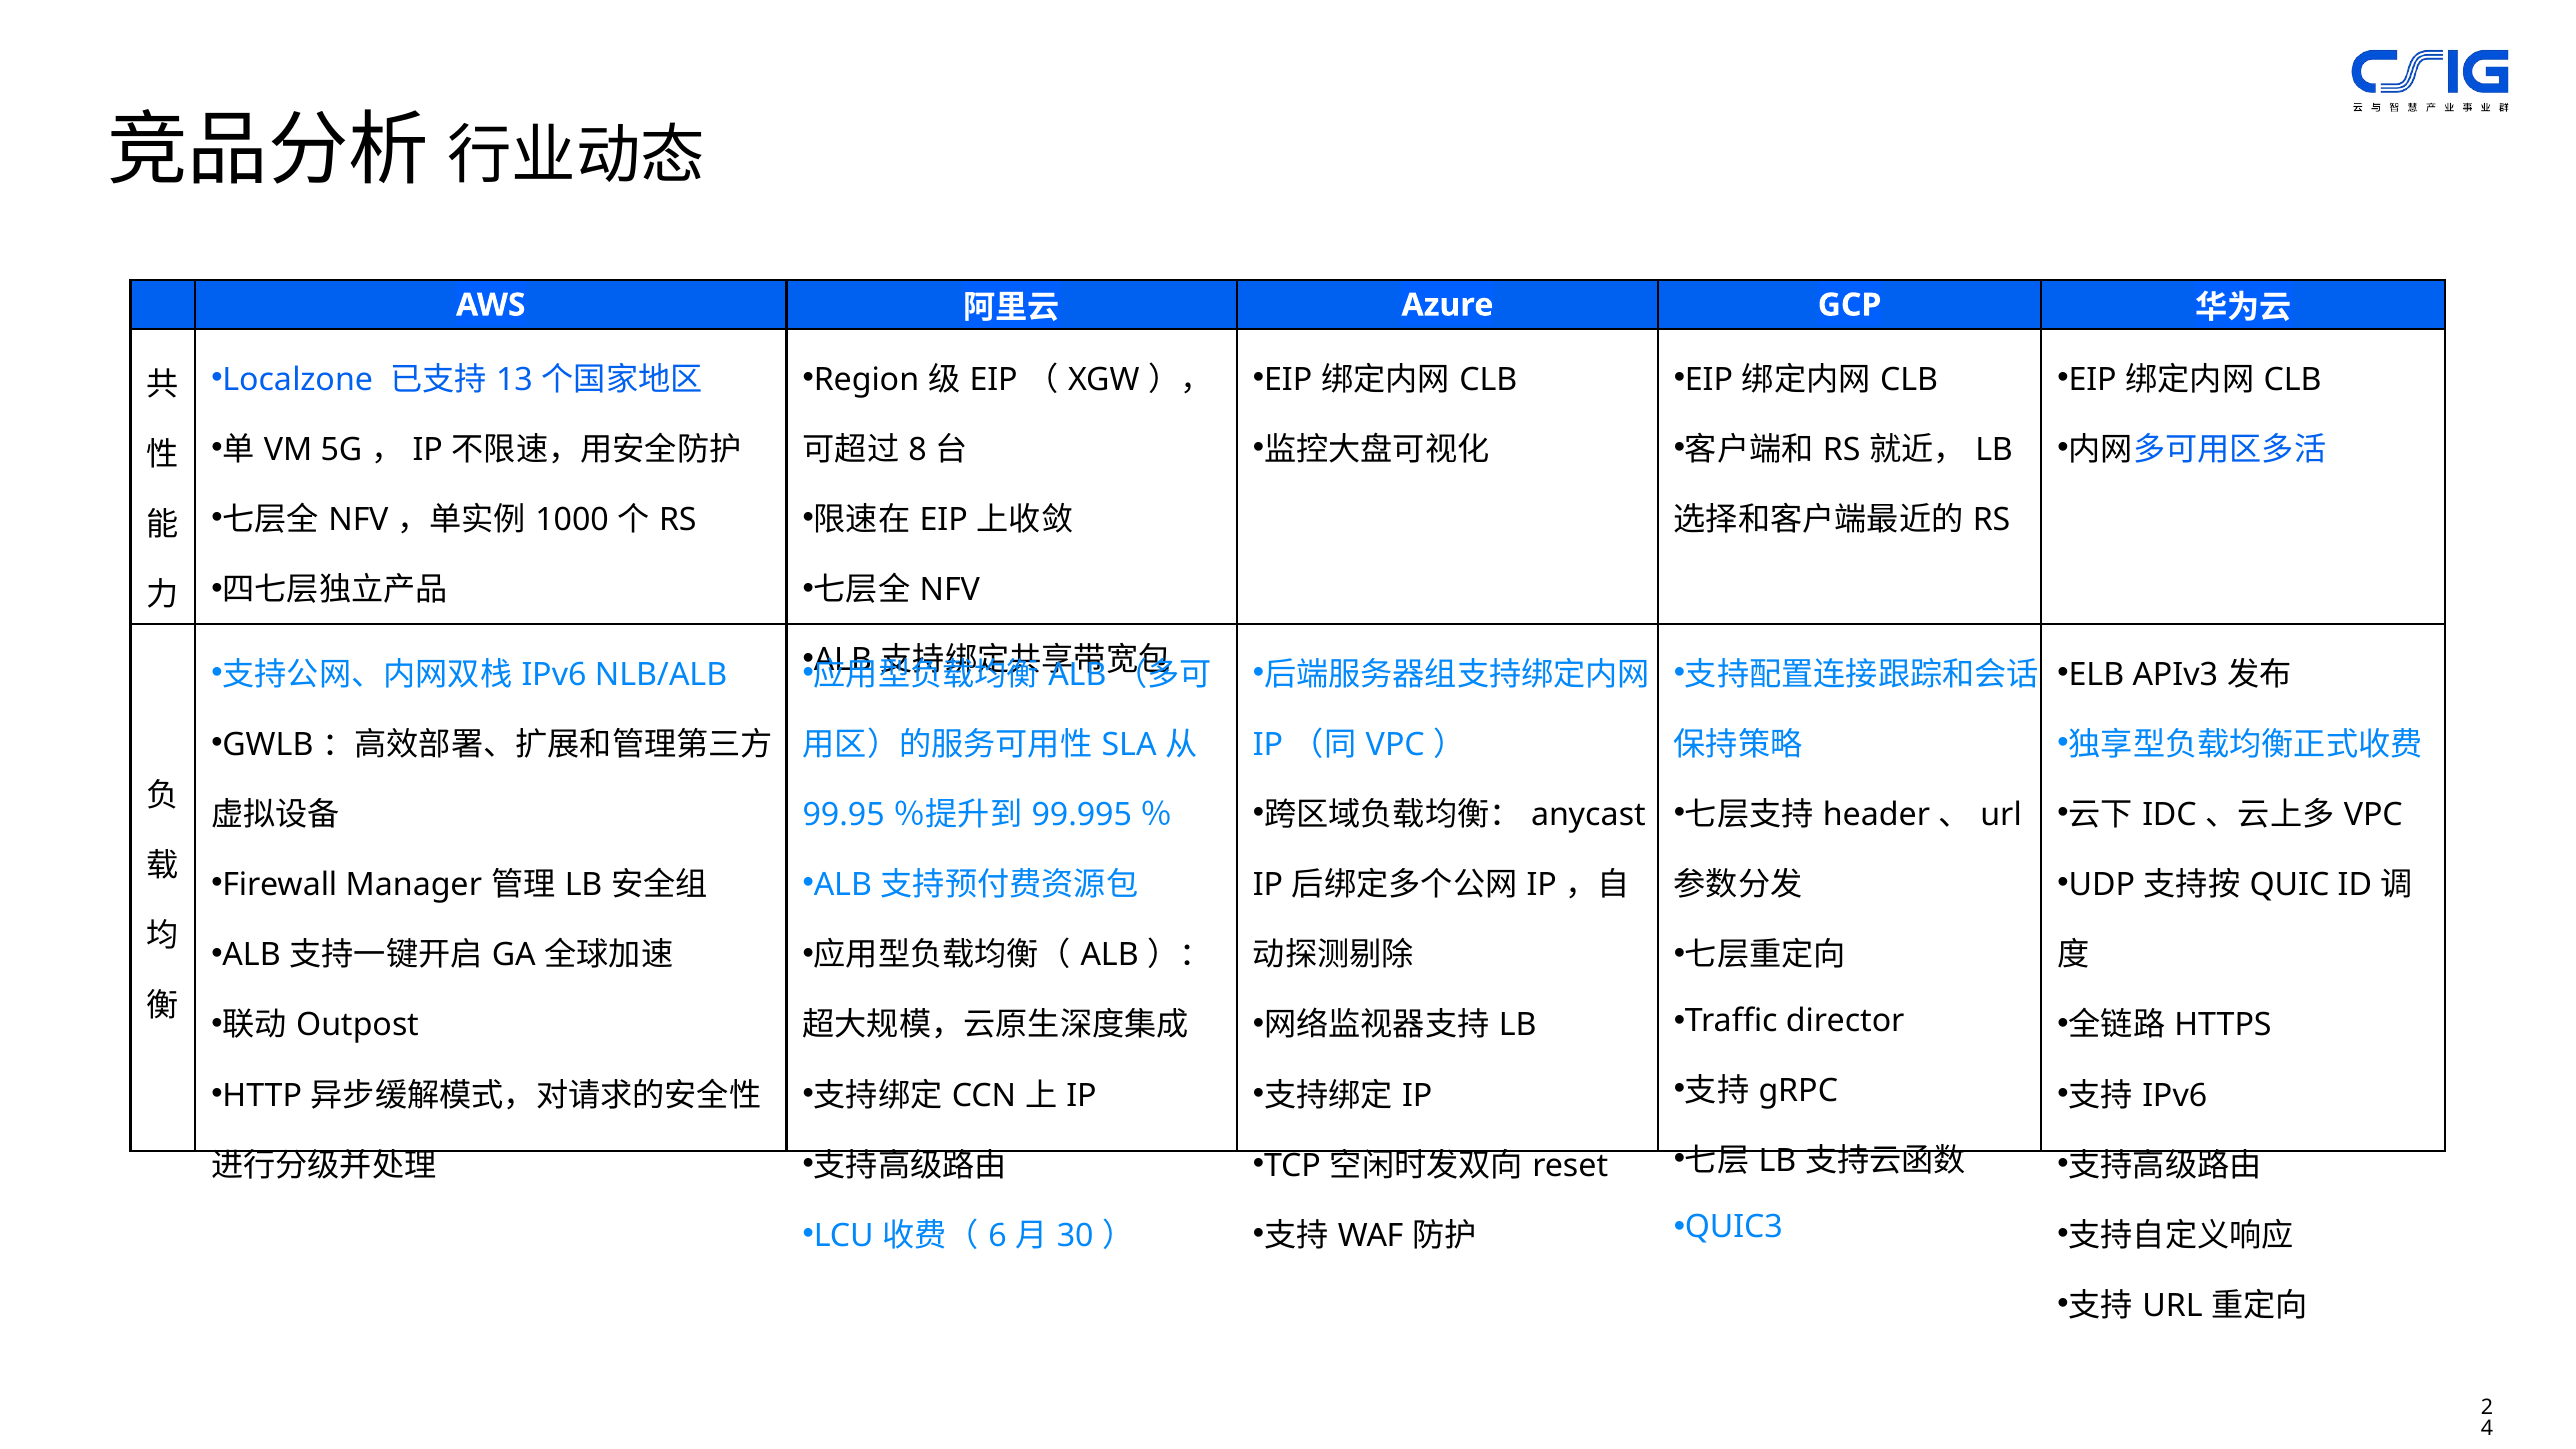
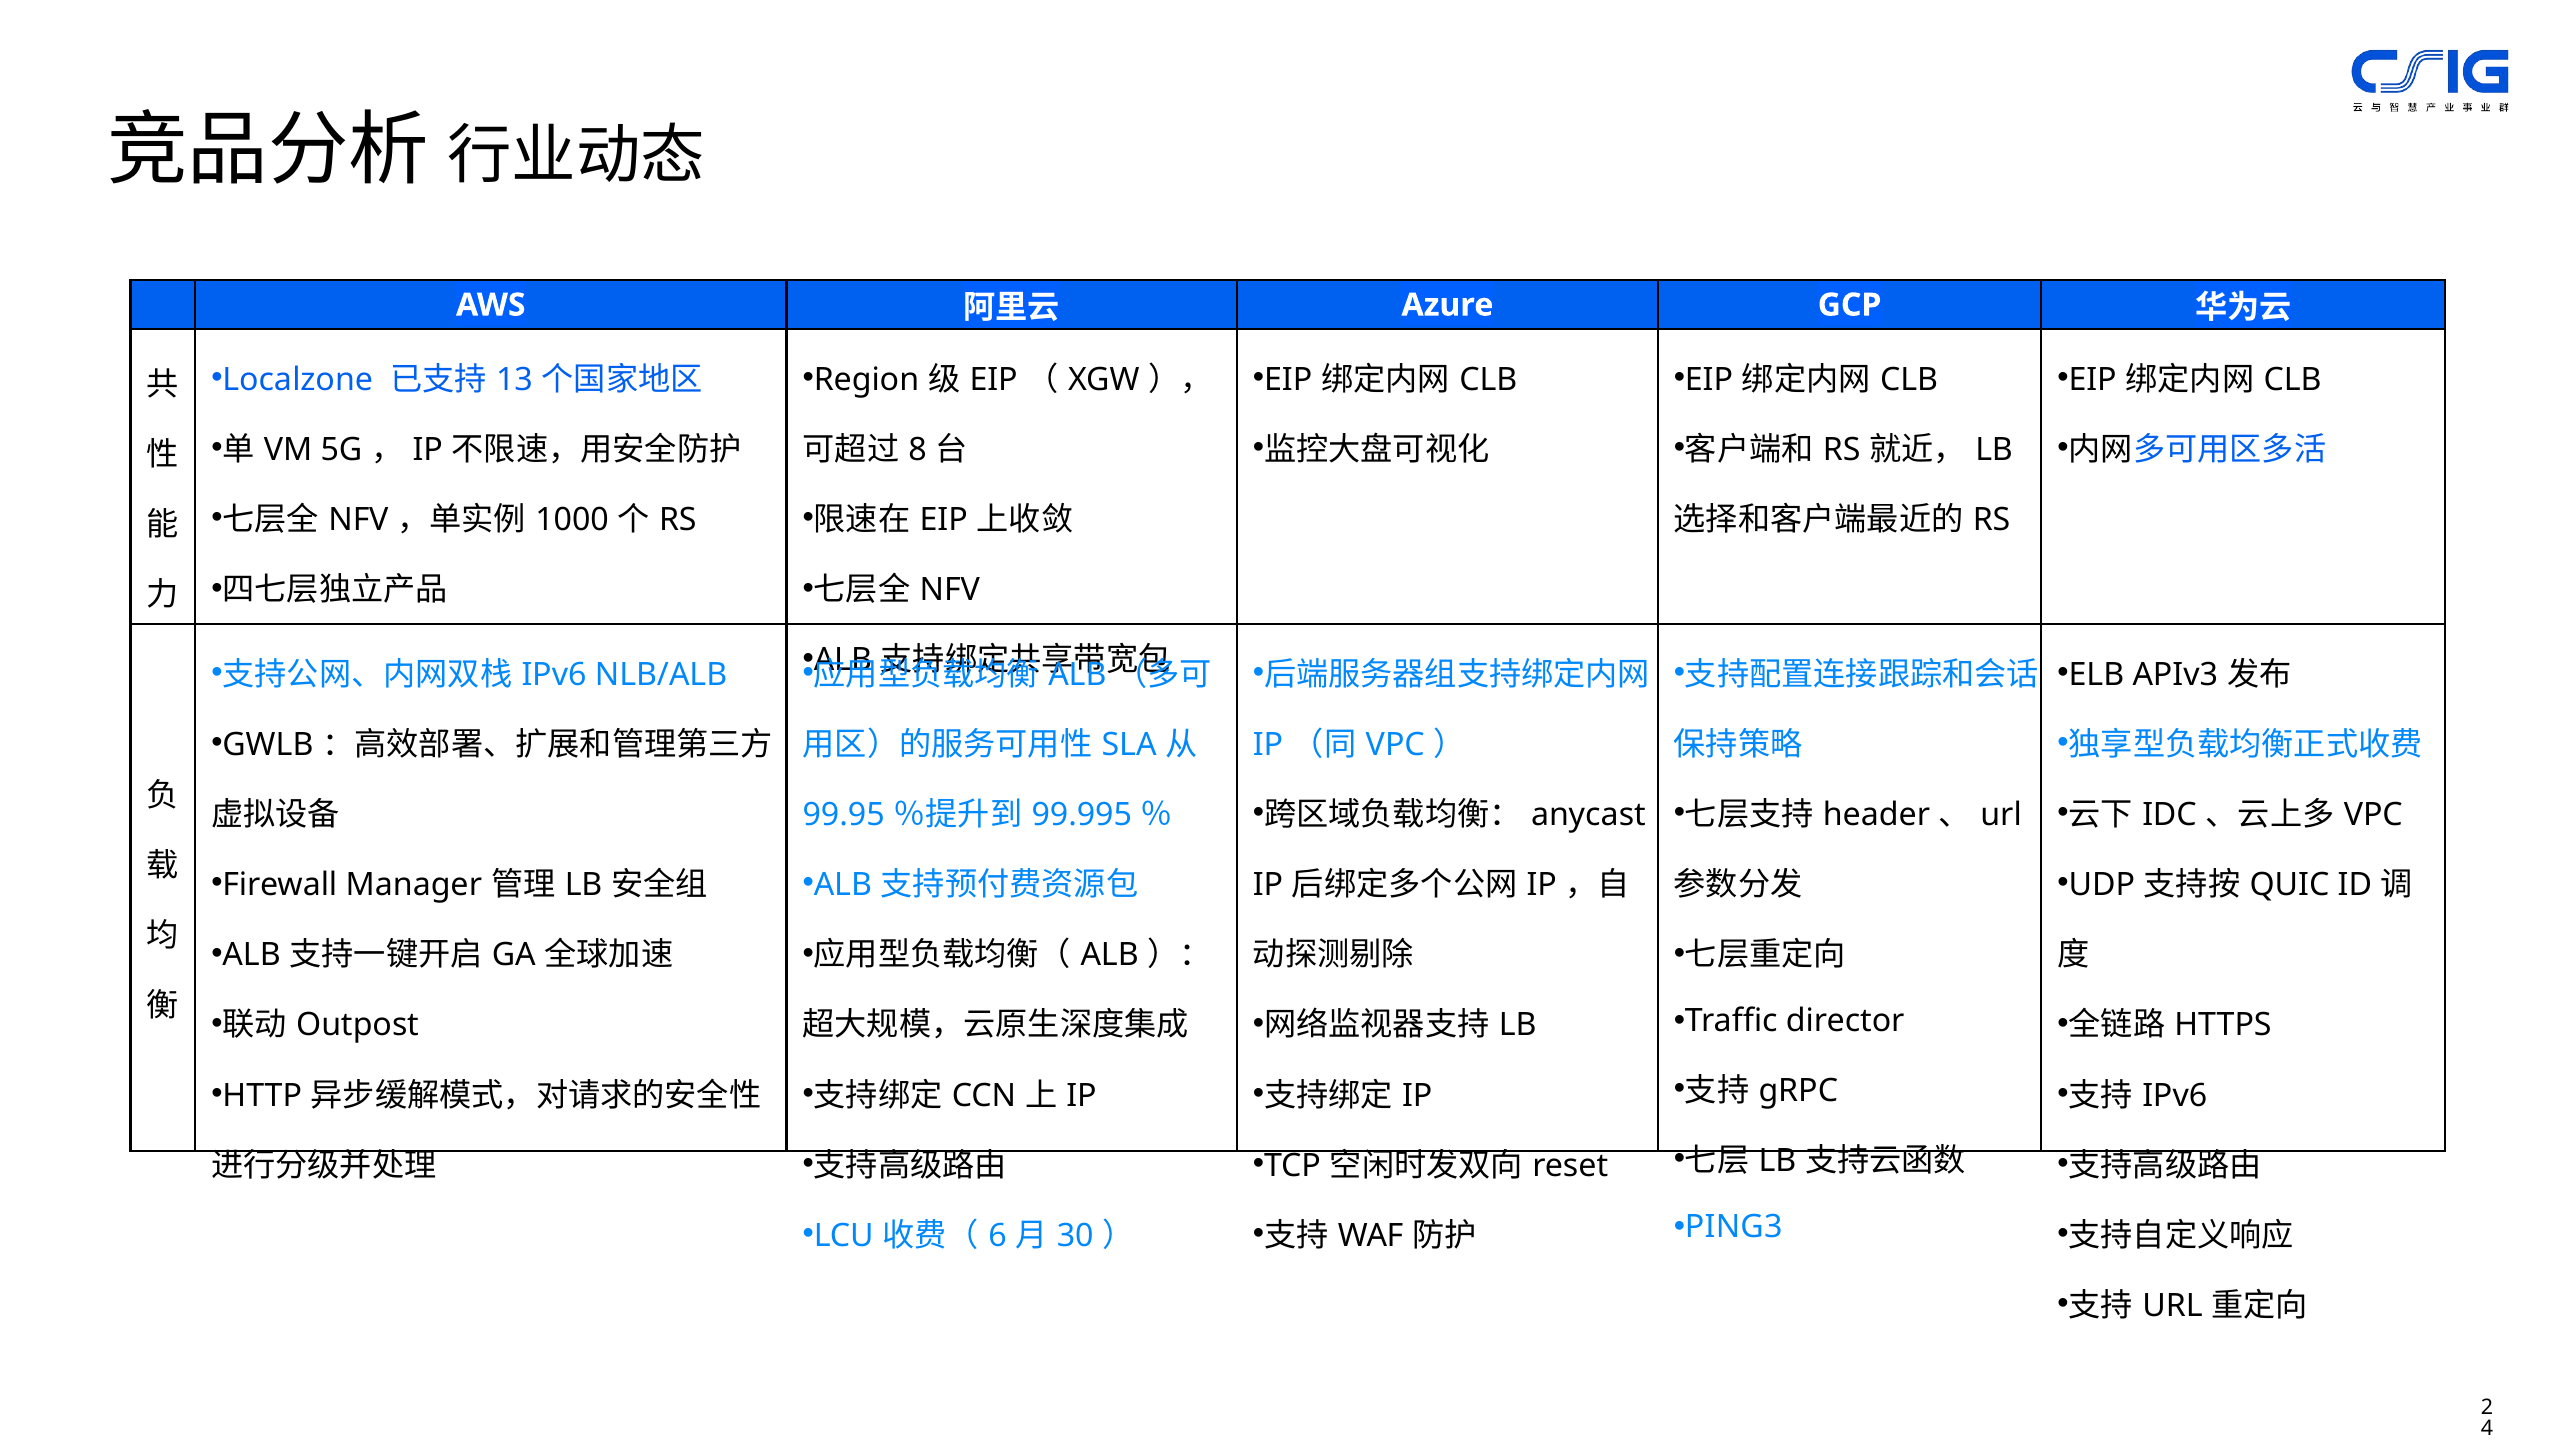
QUIC3: QUIC3 -> PING3
